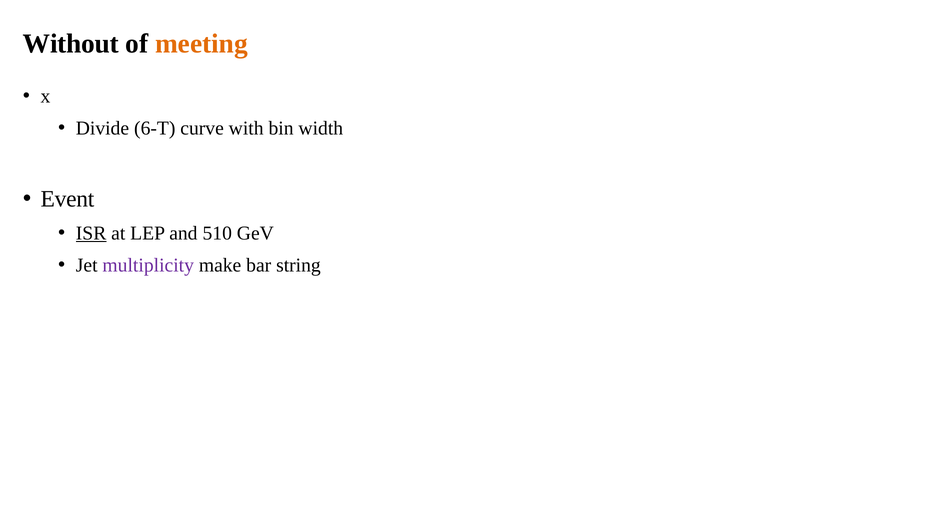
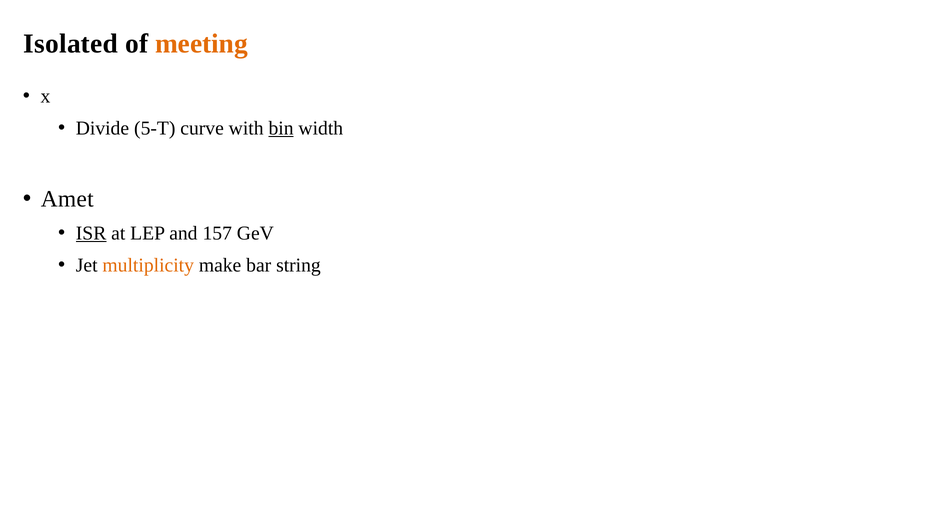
Without: Without -> Isolated
6-T: 6-T -> 5-T
bin underline: none -> present
Event: Event -> Amet
510: 510 -> 157
multiplicity colour: purple -> orange
